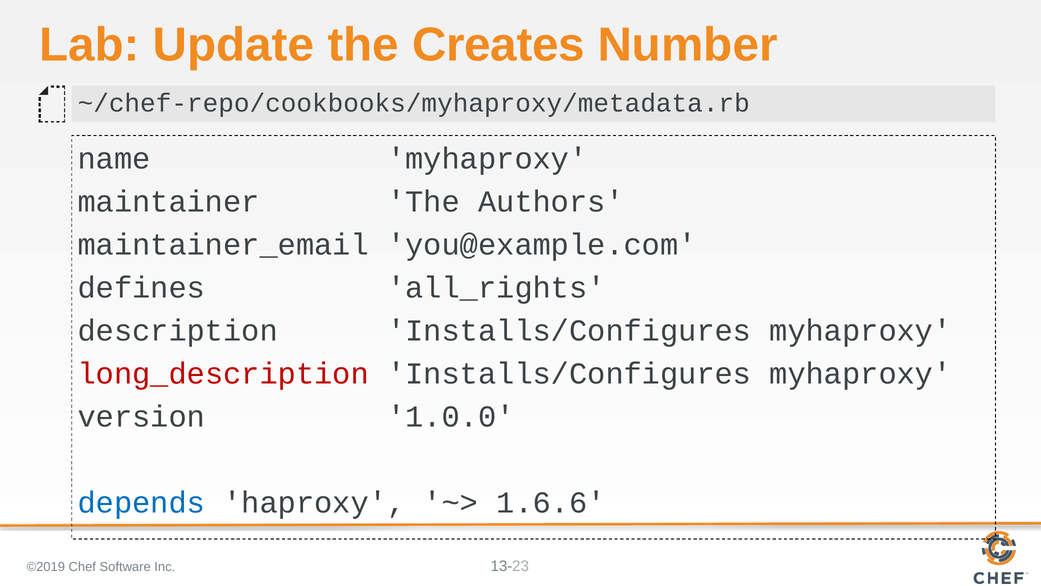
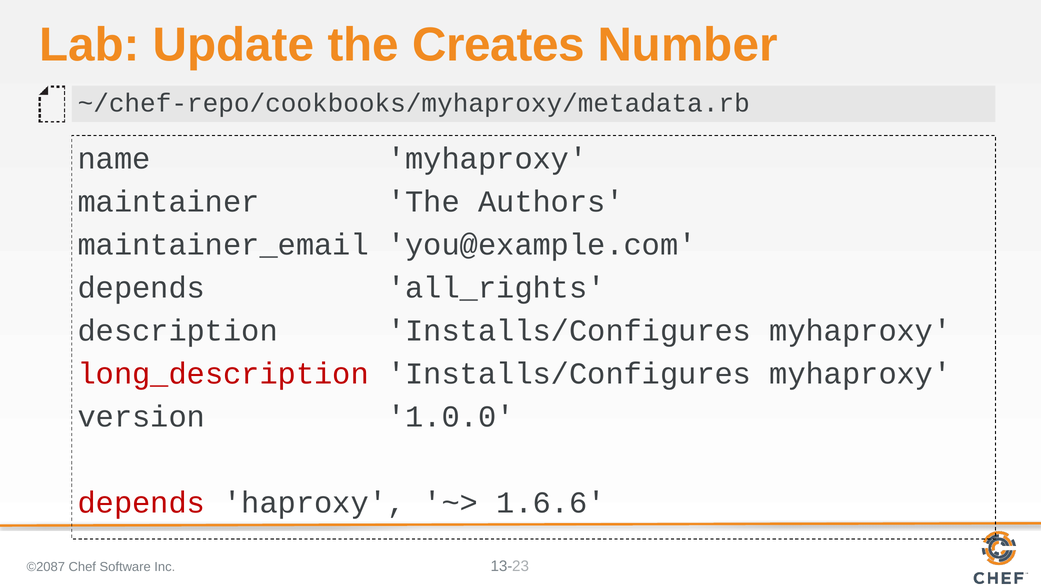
defines at (141, 288): defines -> depends
depends at (141, 502) colour: blue -> red
©2019: ©2019 -> ©2087
